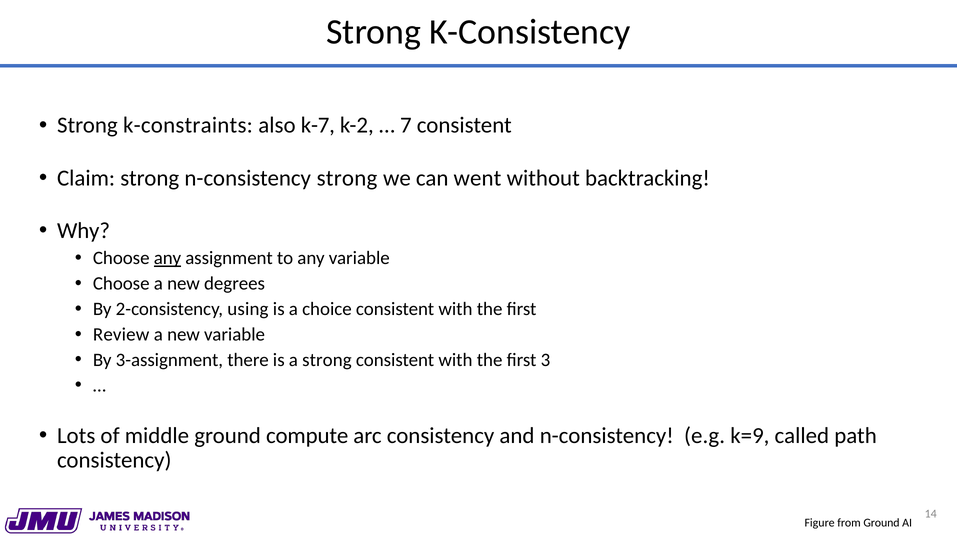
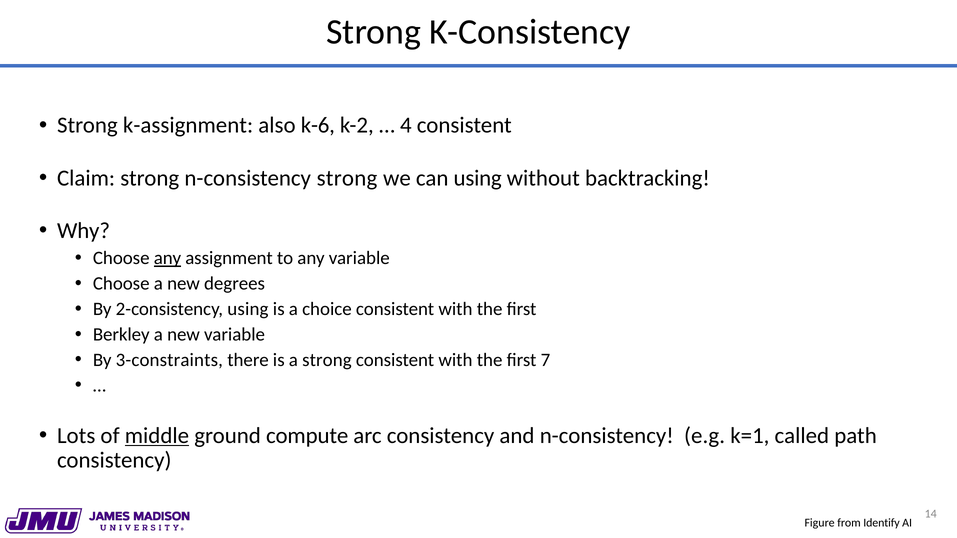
k-constraints: k-constraints -> k-assignment
k-7: k-7 -> k-6
7: 7 -> 4
can went: went -> using
Review: Review -> Berkley
3-assignment: 3-assignment -> 3-constraints
3: 3 -> 7
middle underline: none -> present
k=9: k=9 -> k=1
from Ground: Ground -> Identify
